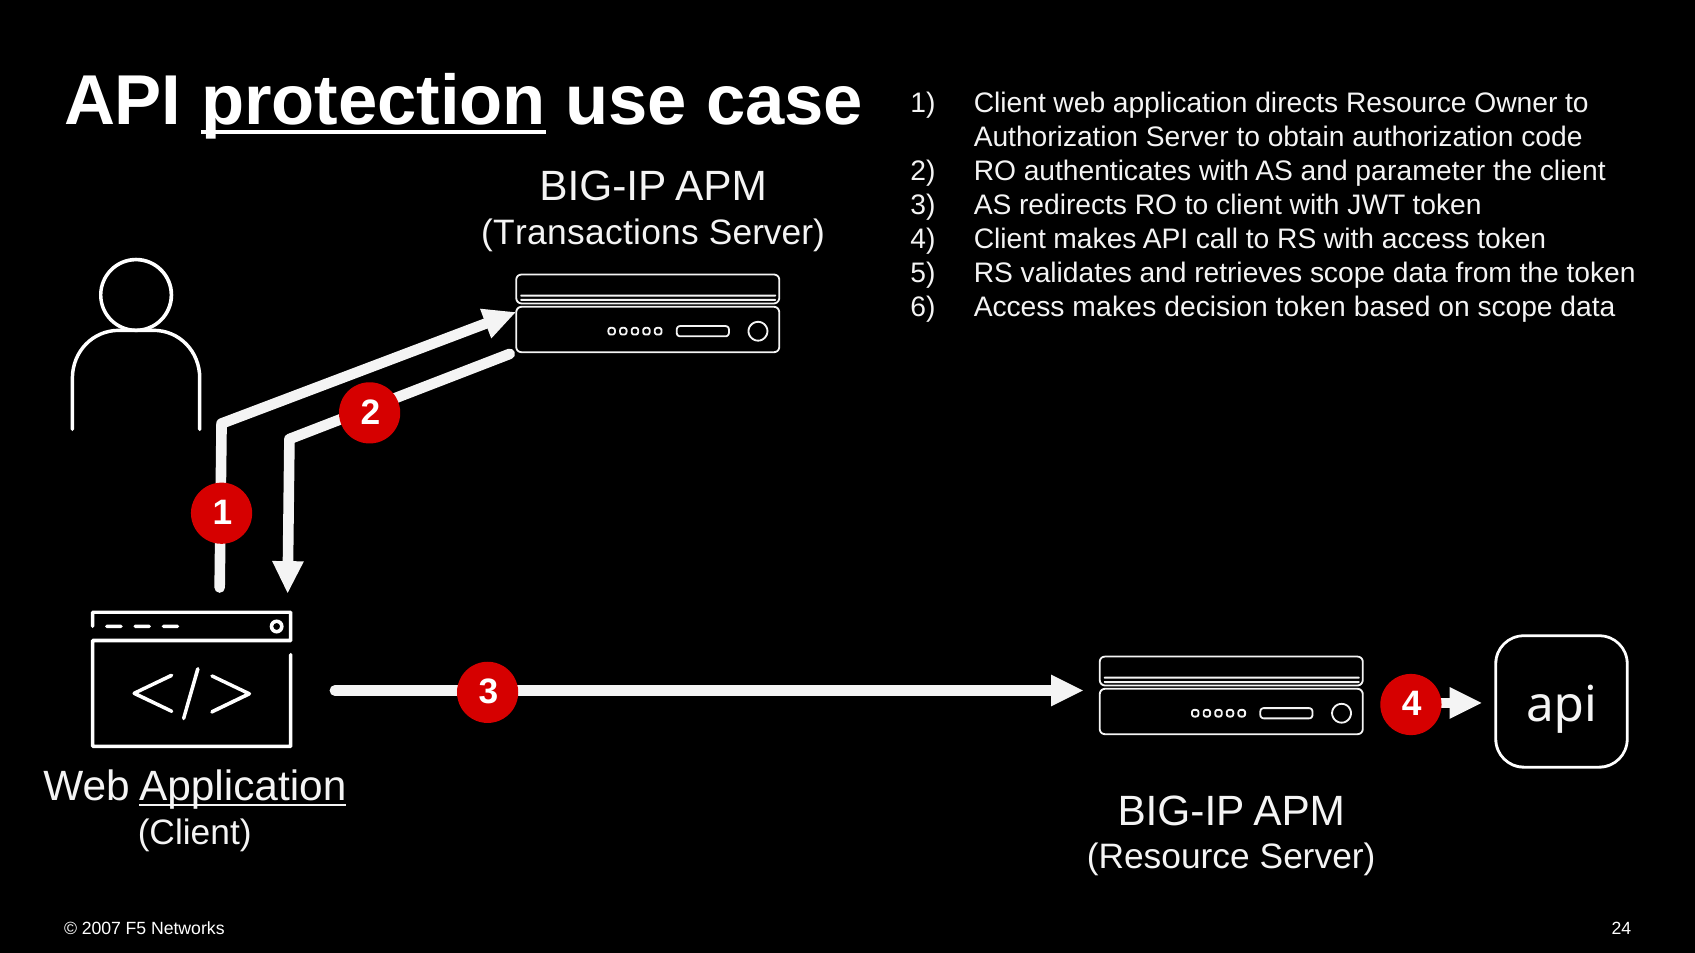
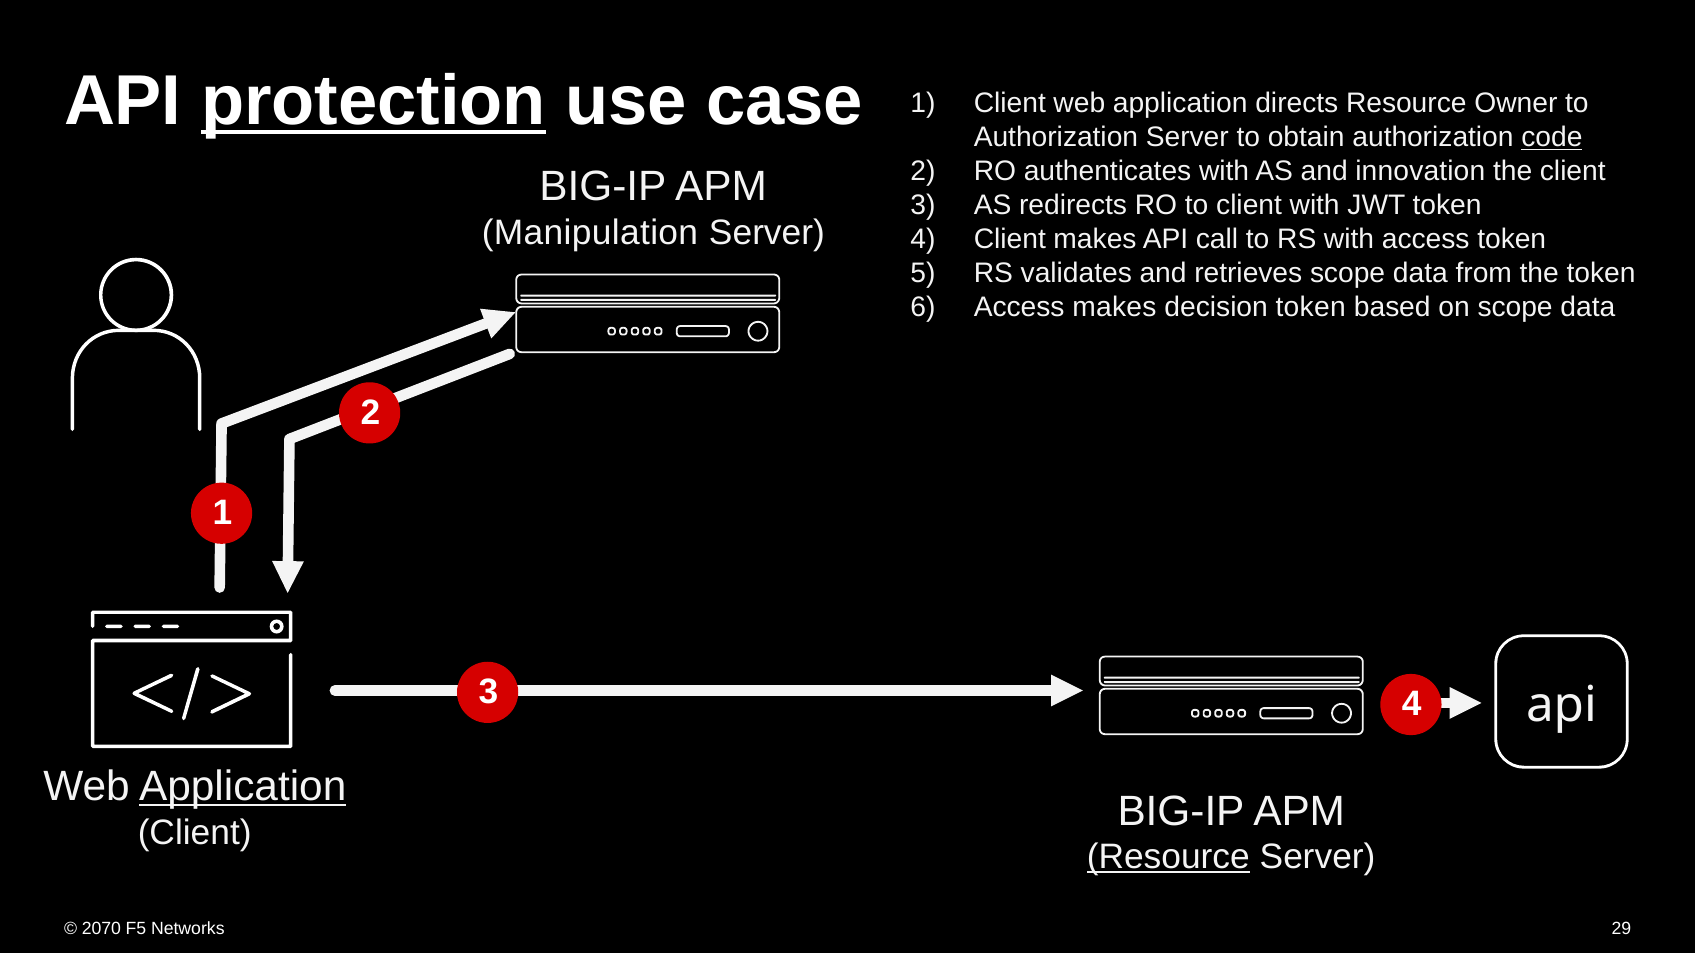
code underline: none -> present
parameter: parameter -> innovation
Transactions: Transactions -> Manipulation
Resource at (1168, 858) underline: none -> present
2007: 2007 -> 2070
24: 24 -> 29
